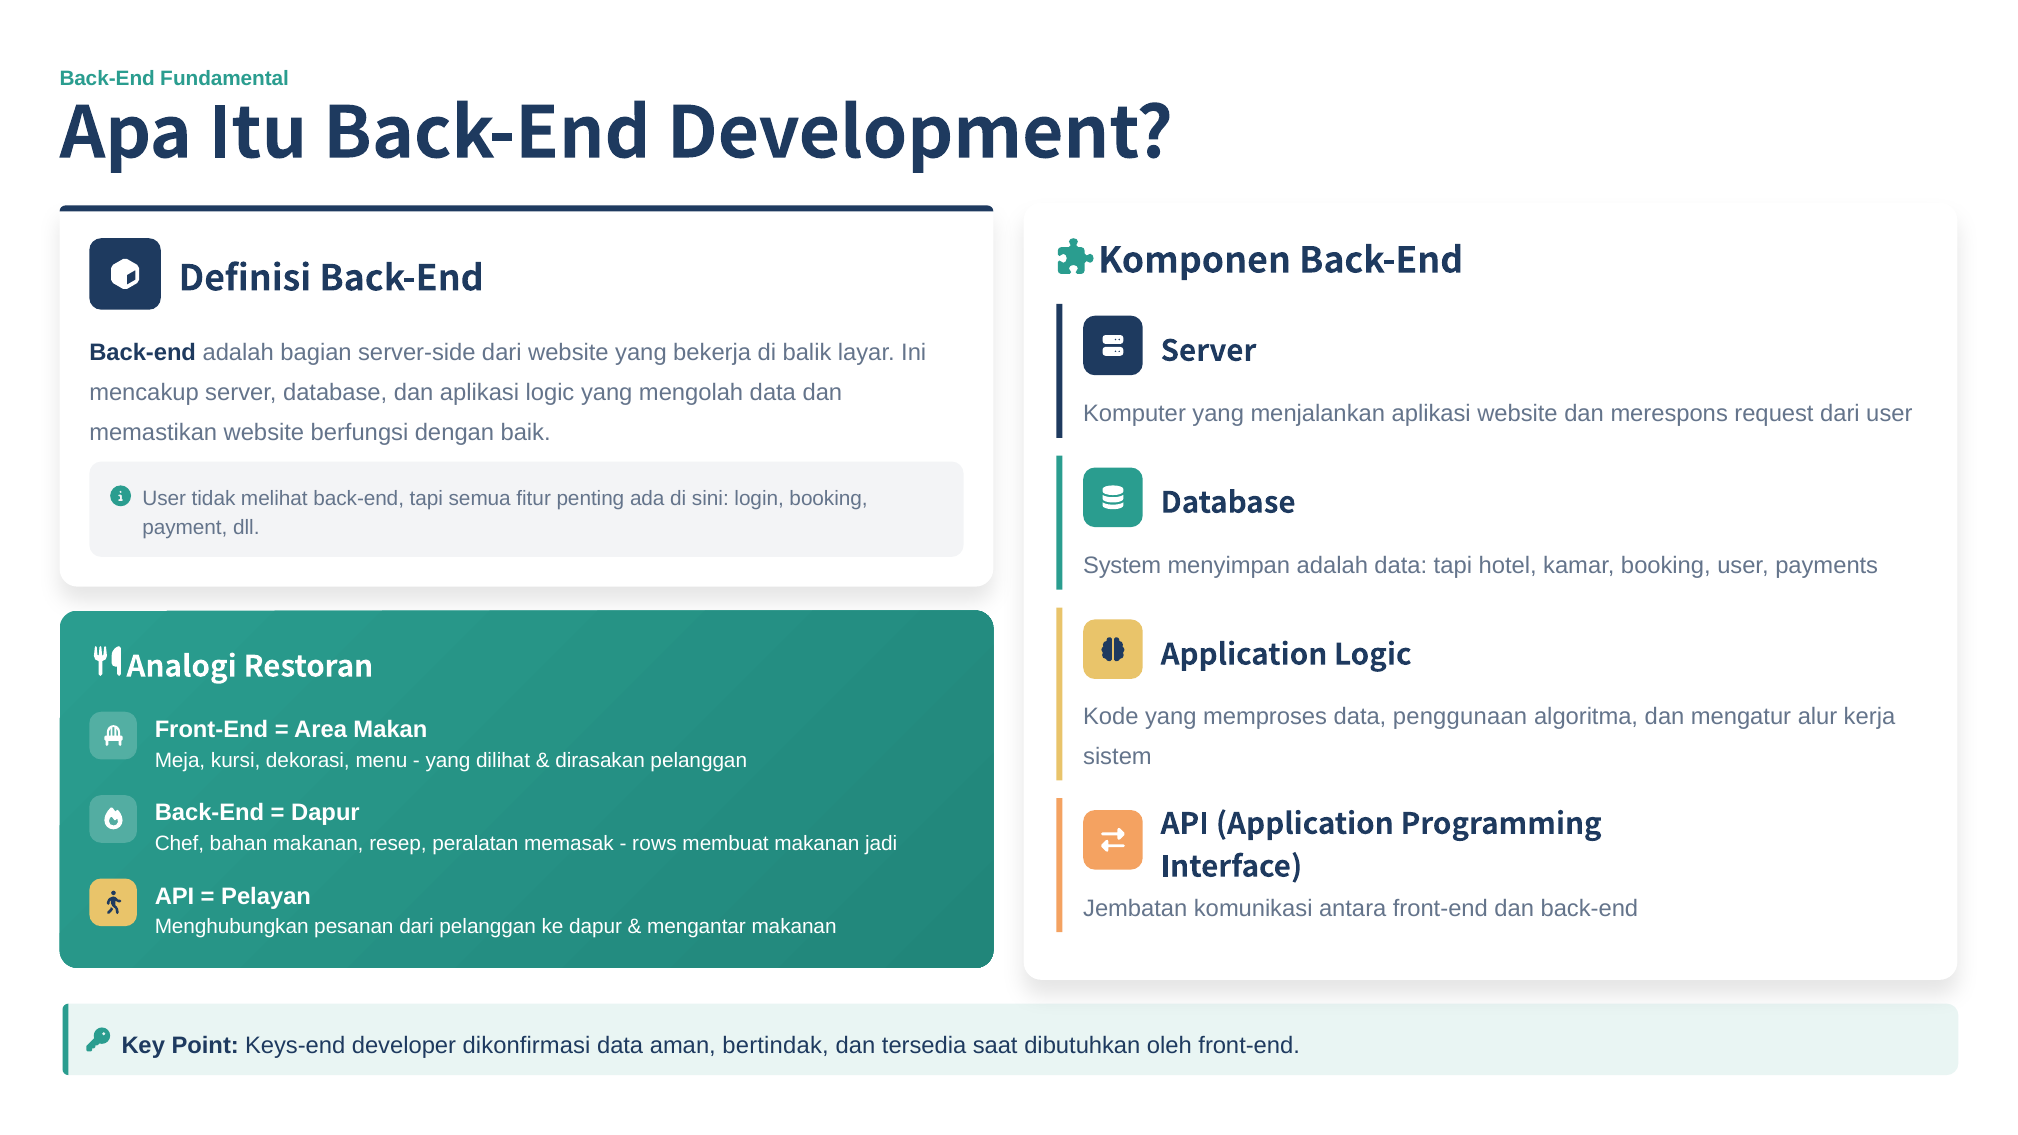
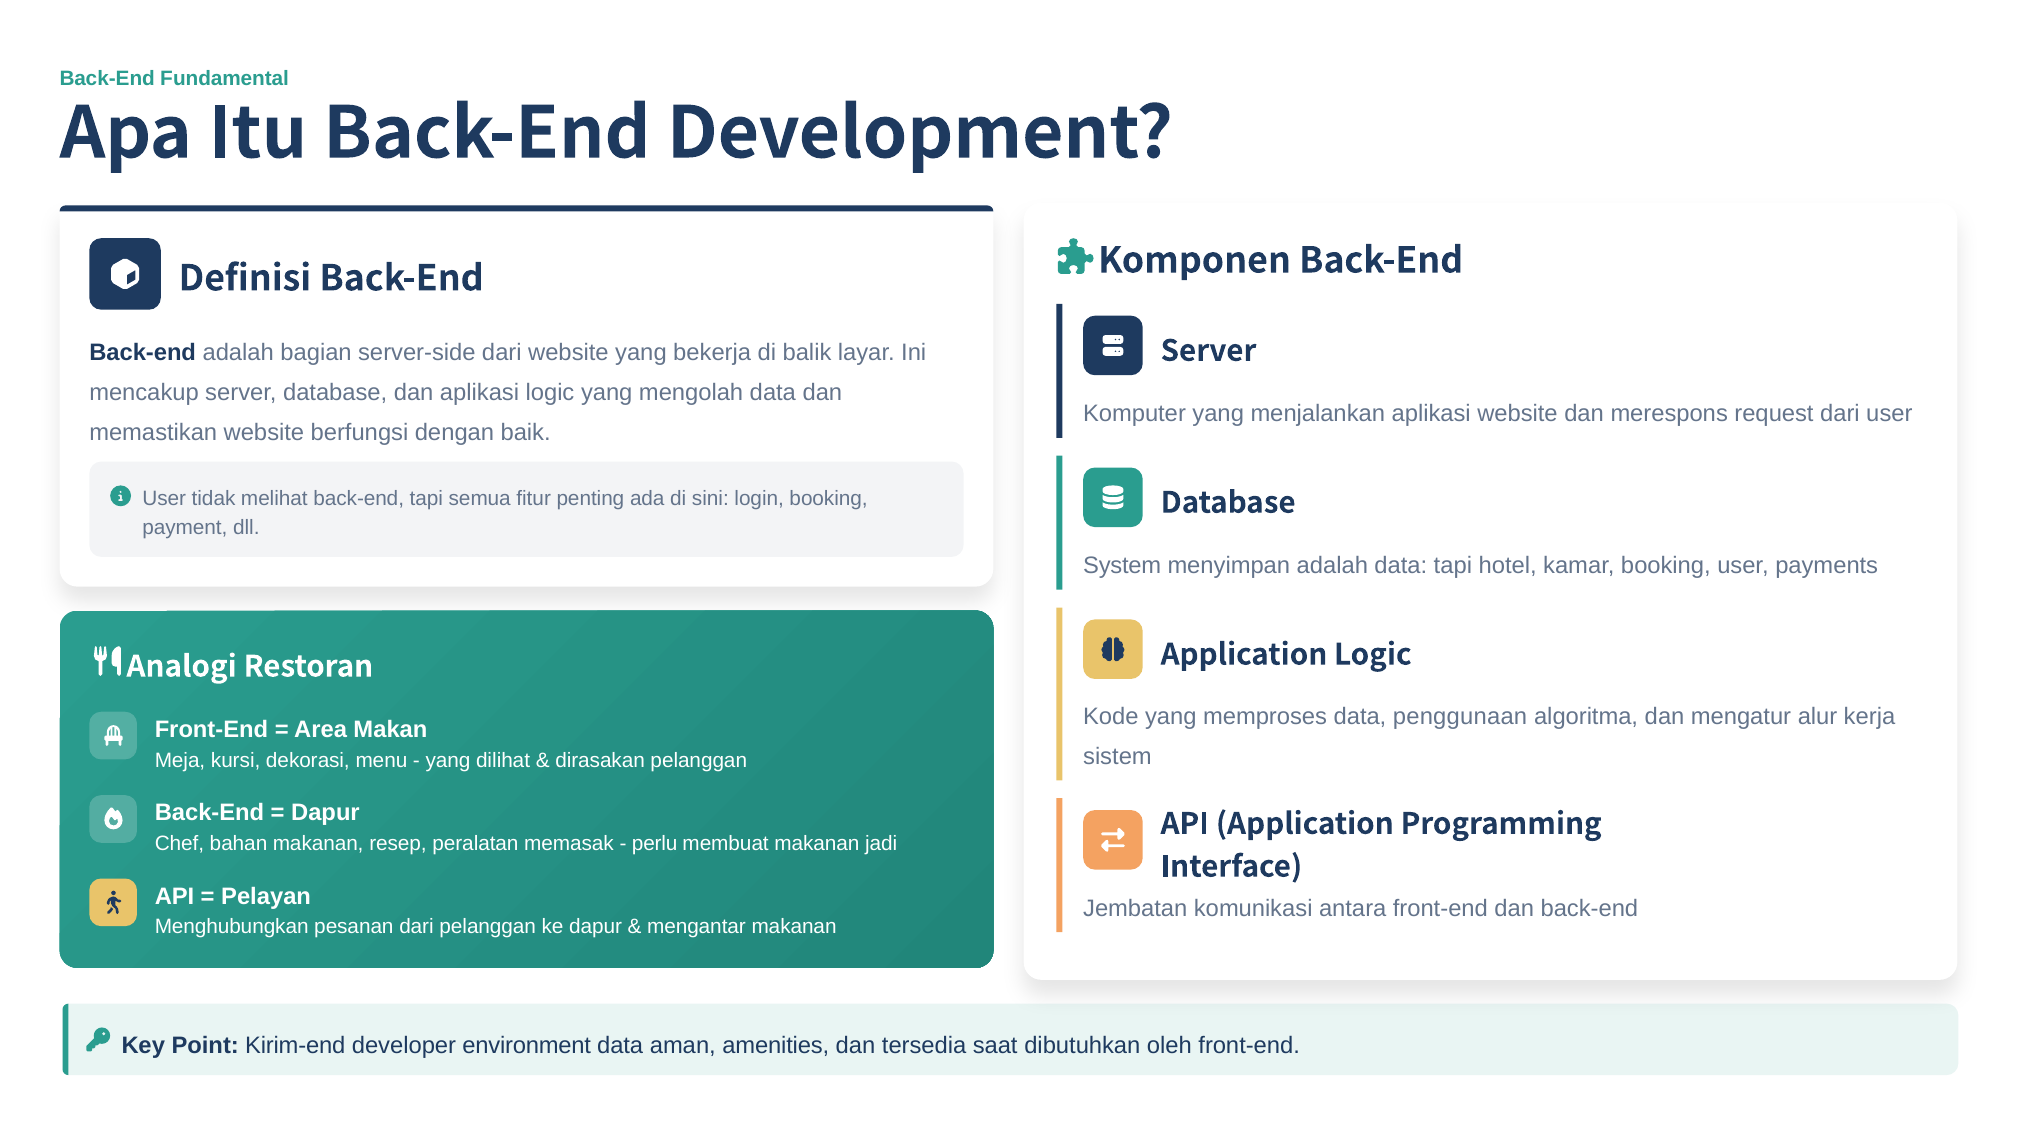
rows: rows -> perlu
Keys-end: Keys-end -> Kirim-end
dikonfirmasi: dikonfirmasi -> environment
bertindak: bertindak -> amenities
